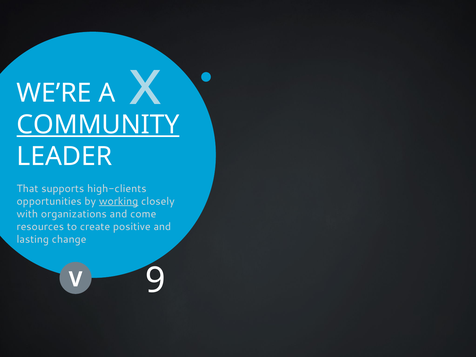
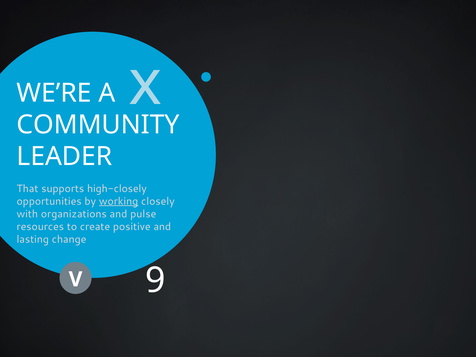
COMMUNITY underline: present -> none
high-clients: high-clients -> high-closely
come: come -> pulse
